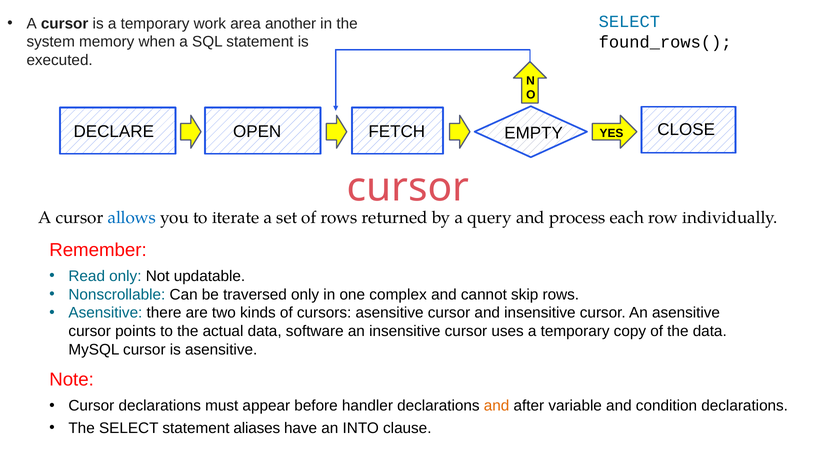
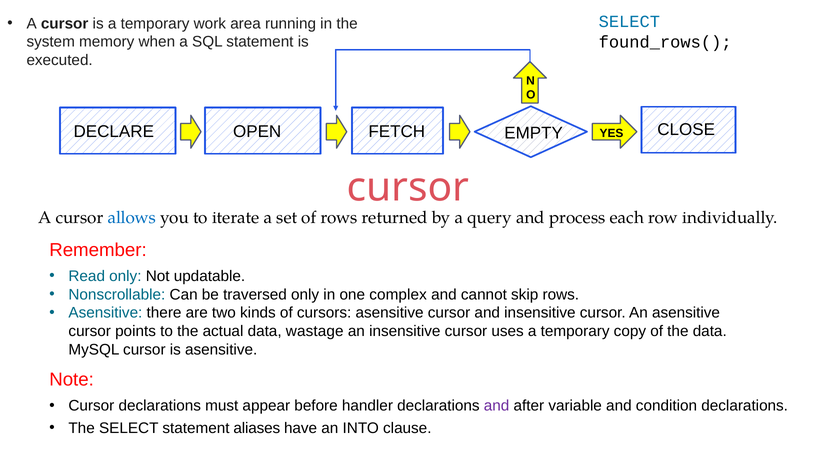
another: another -> running
software: software -> wastage
and at (497, 406) colour: orange -> purple
